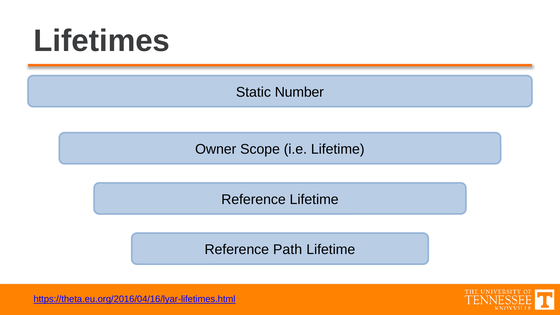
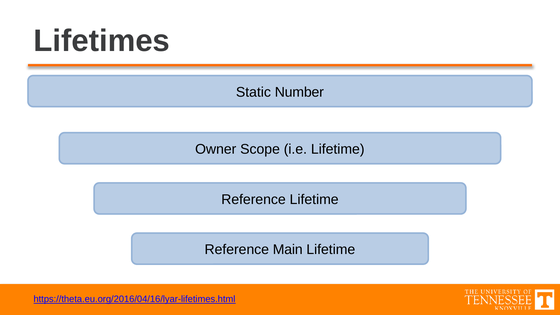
Path: Path -> Main
